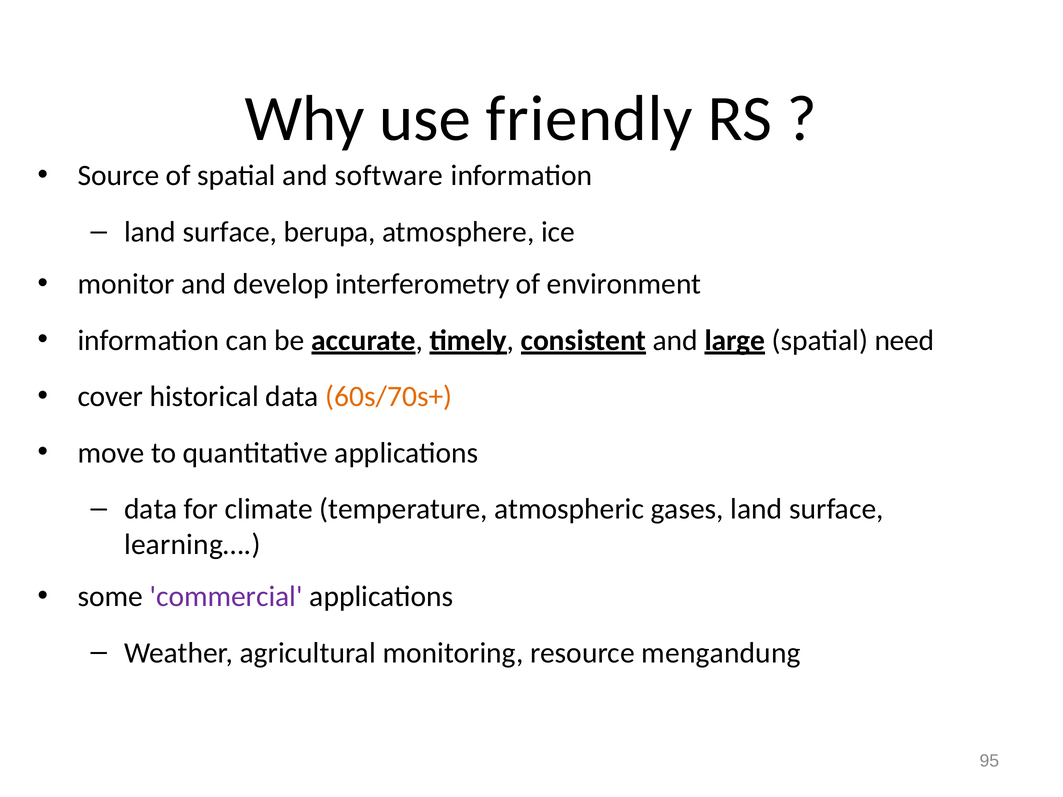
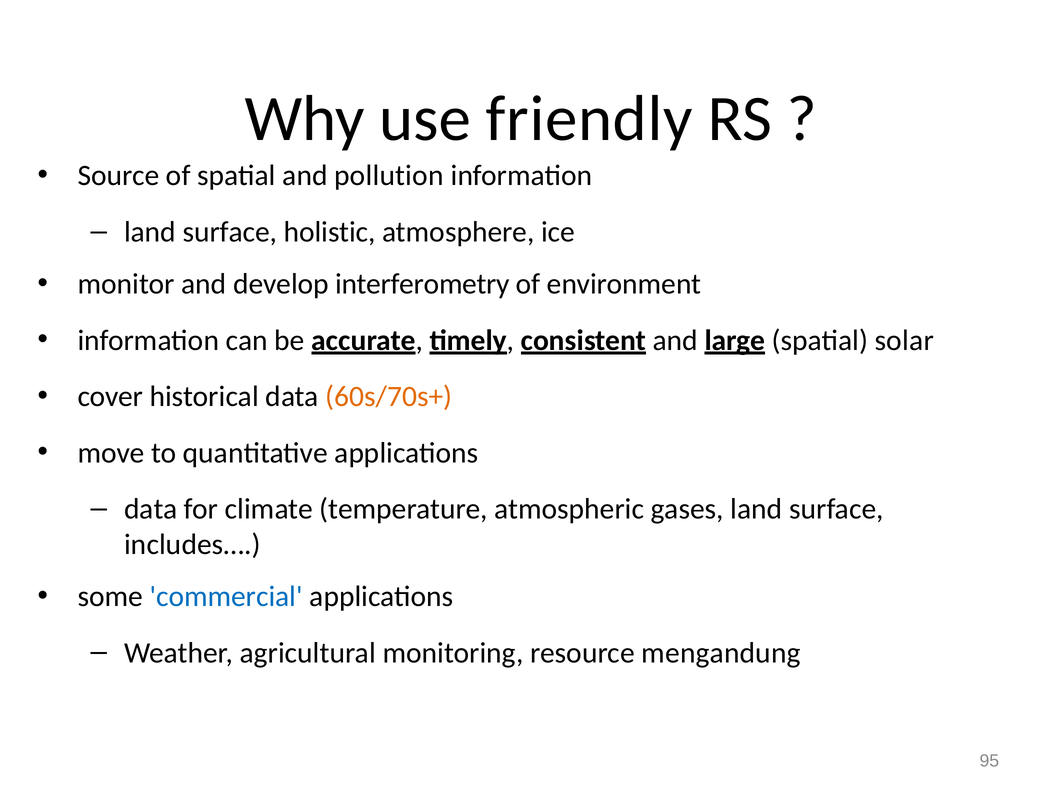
software: software -> pollution
berupa: berupa -> holistic
need: need -> solar
learning…: learning… -> includes…
commercial colour: purple -> blue
